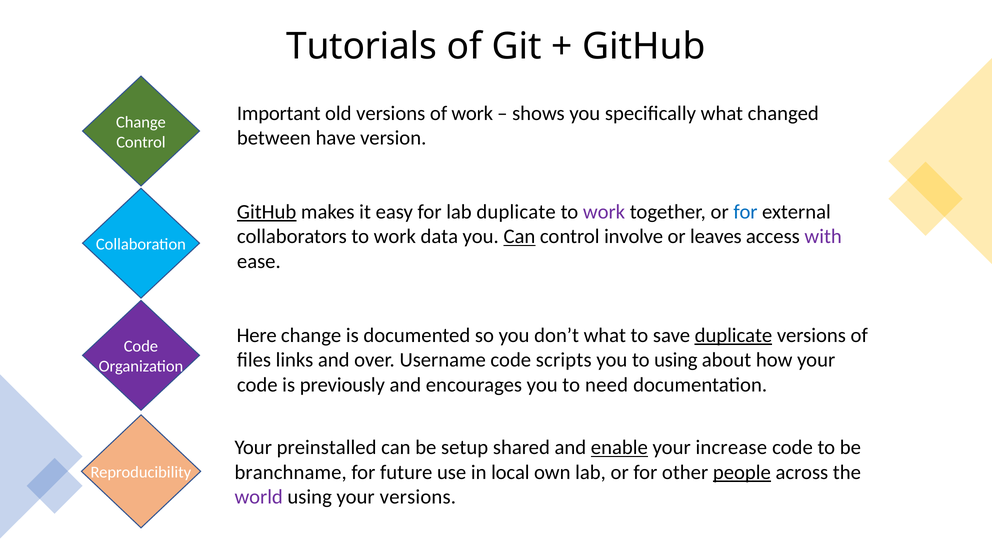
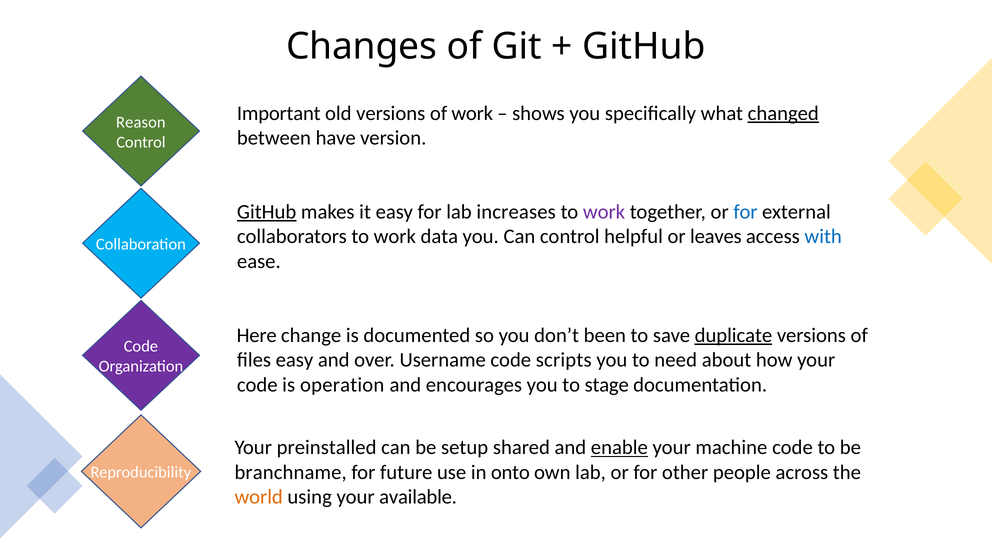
Tutorials: Tutorials -> Changes
changed underline: none -> present
Change at (141, 122): Change -> Reason
lab duplicate: duplicate -> increases
Can at (519, 237) underline: present -> none
involve: involve -> helpful
with colour: purple -> blue
don’t what: what -> been
files links: links -> easy
to using: using -> need
previously: previously -> operation
need: need -> stage
increase: increase -> machine
local: local -> onto
people underline: present -> none
world colour: purple -> orange
your versions: versions -> available
